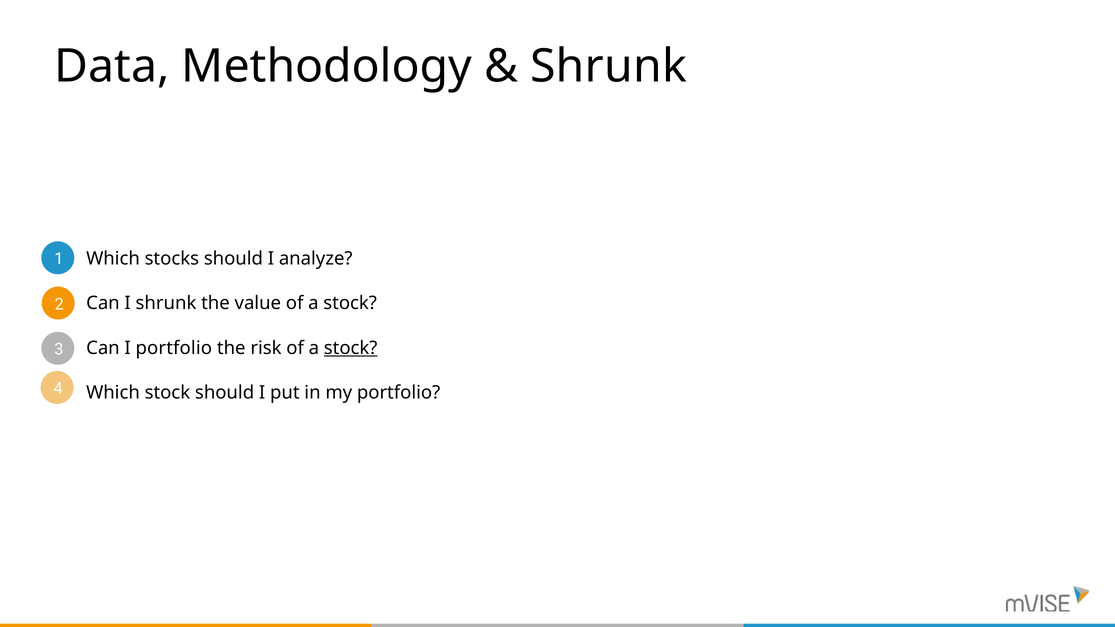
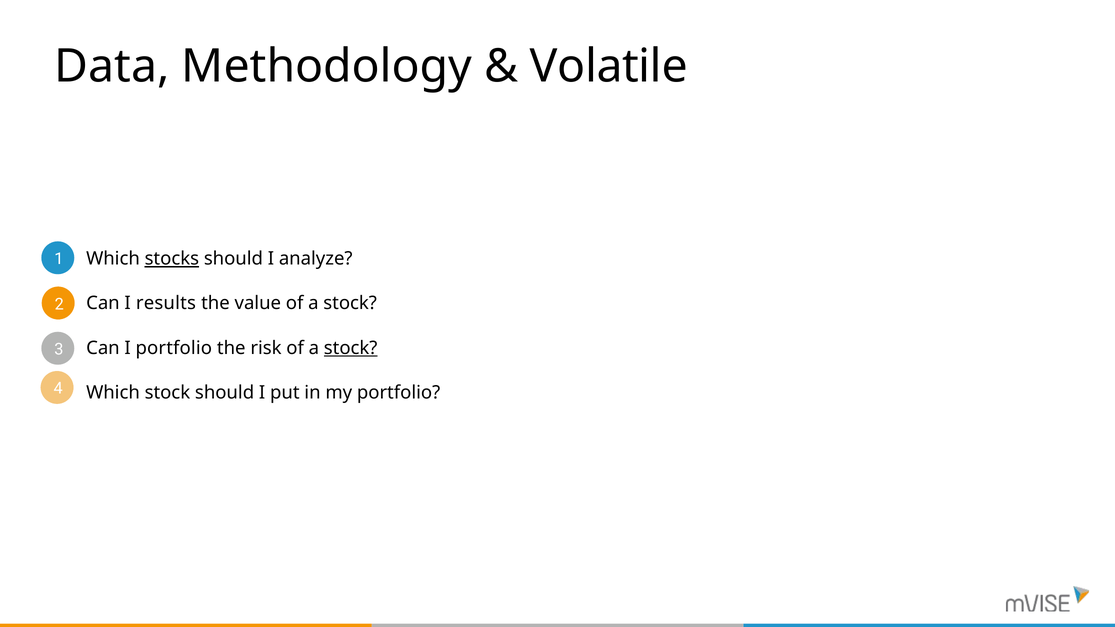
Shrunk at (609, 66): Shrunk -> Volatile
stocks underline: none -> present
I shrunk: shrunk -> results
